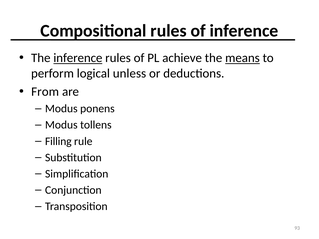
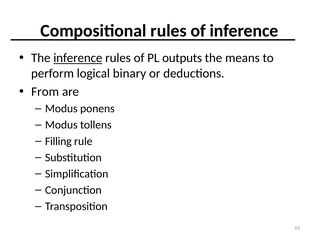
achieve: achieve -> outputs
means underline: present -> none
unless: unless -> binary
